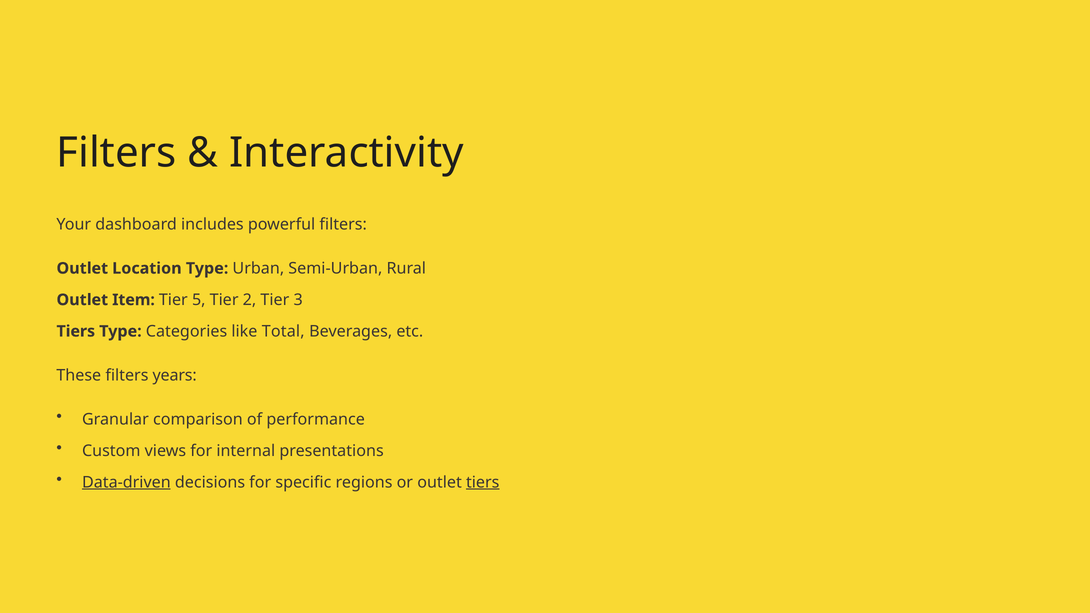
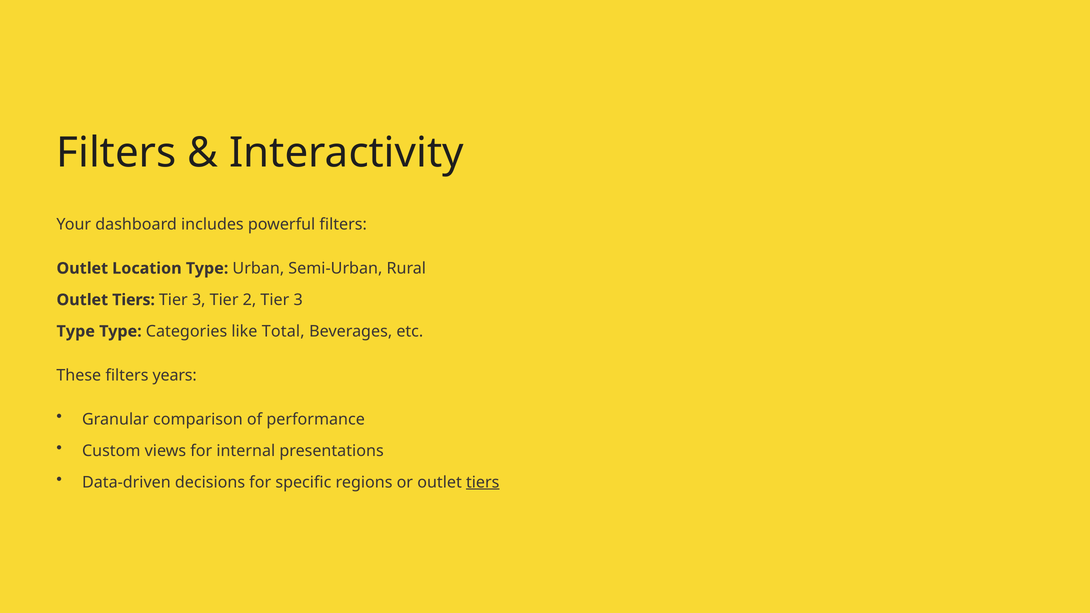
Item at (134, 300): Item -> Tiers
5 at (199, 300): 5 -> 3
Tiers at (76, 331): Tiers -> Type
Data-driven underline: present -> none
